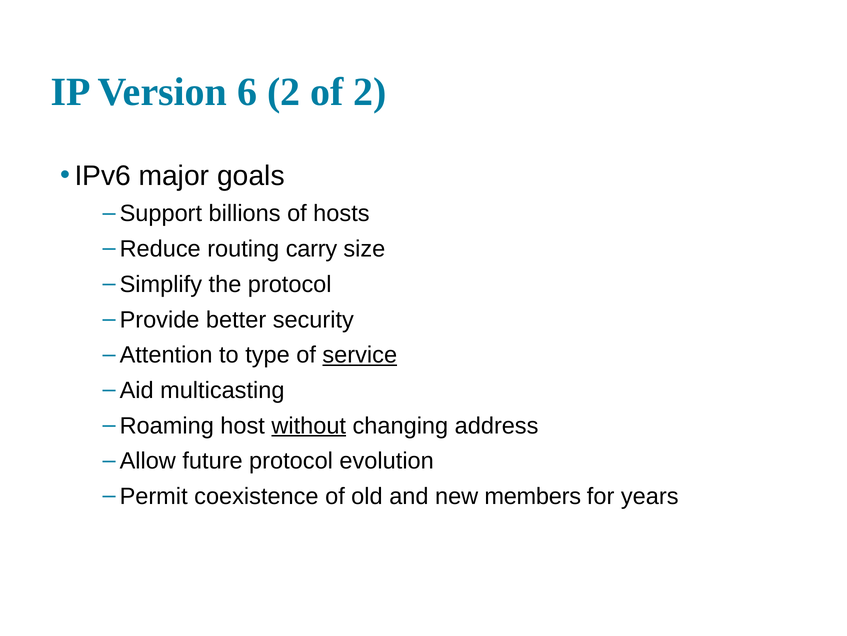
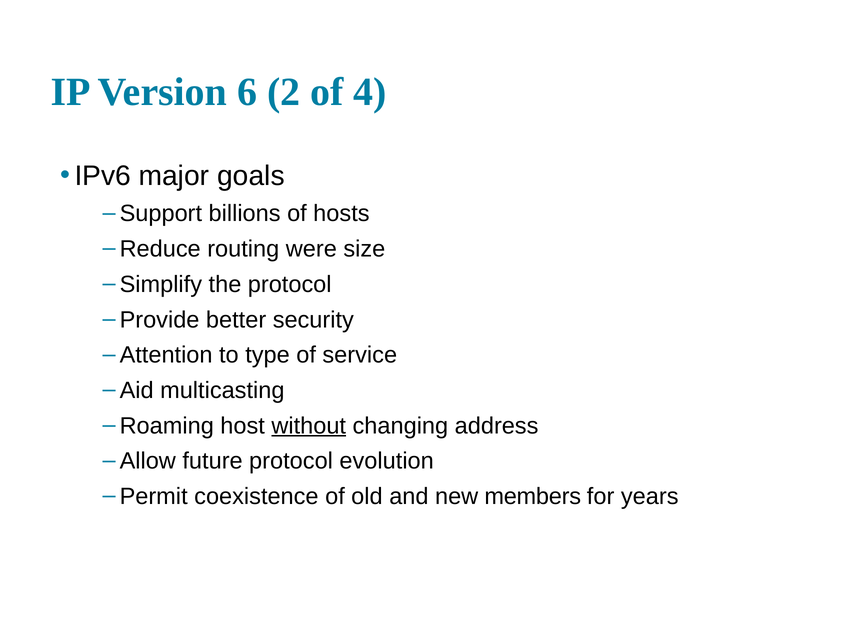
of 2: 2 -> 4
carry: carry -> were
service underline: present -> none
